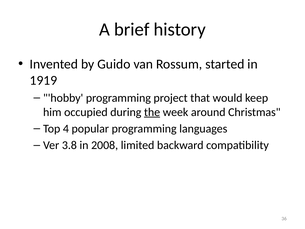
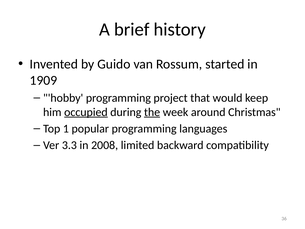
1919: 1919 -> 1909
occupied underline: none -> present
4: 4 -> 1
3.8: 3.8 -> 3.3
